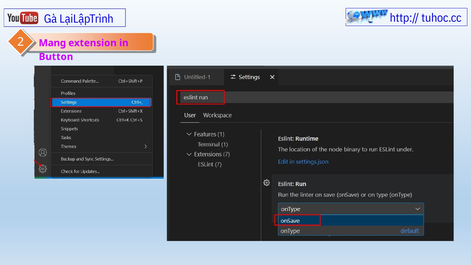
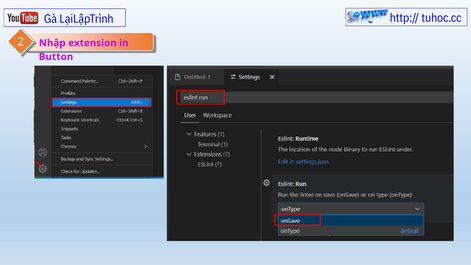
Mang: Mang -> Nhập
